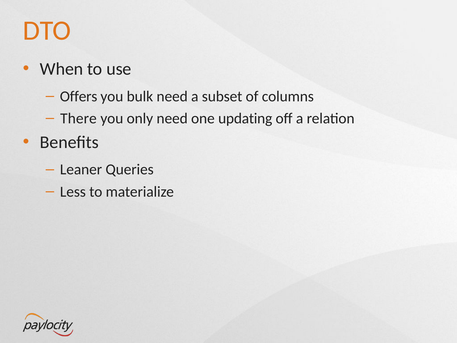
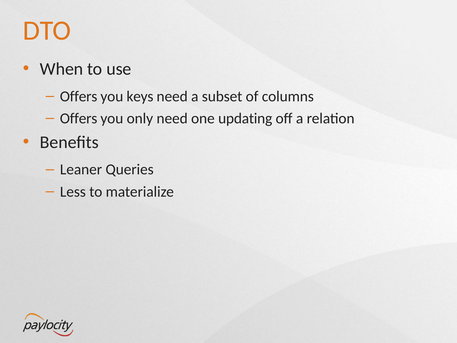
bulk: bulk -> keys
There at (78, 118): There -> Offers
